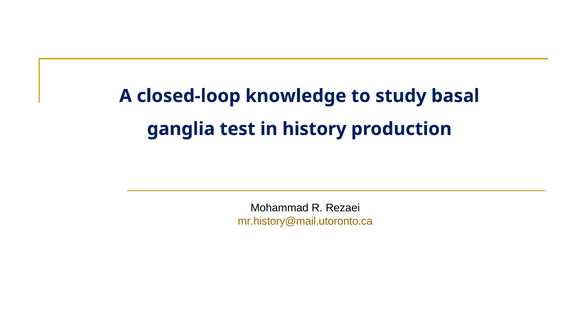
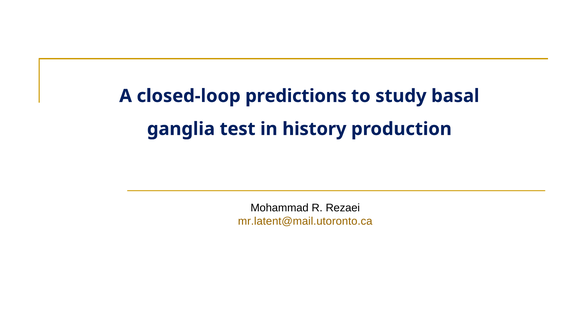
knowledge: knowledge -> predictions
mr.history@mail.utoronto.ca: mr.history@mail.utoronto.ca -> mr.latent@mail.utoronto.ca
